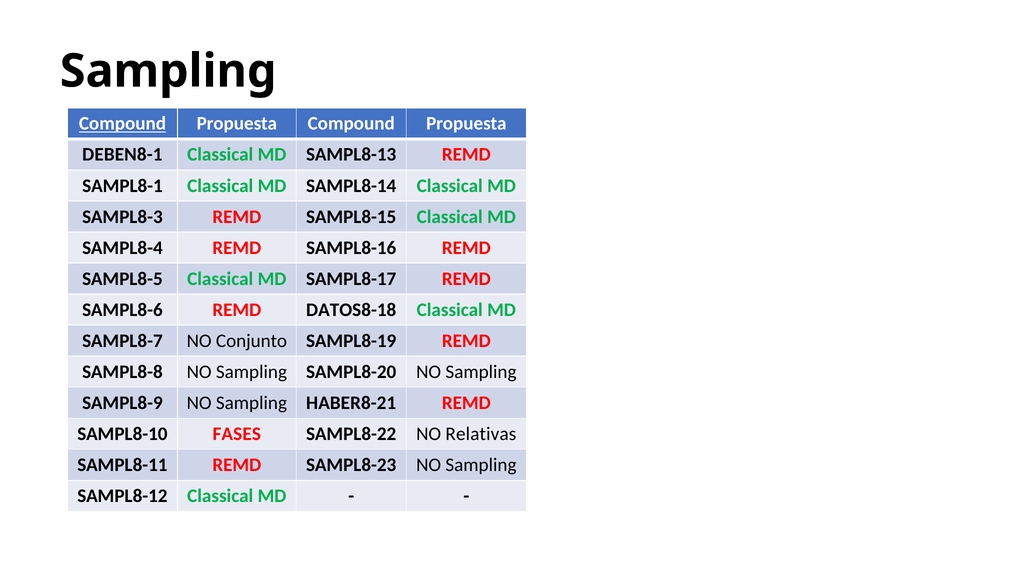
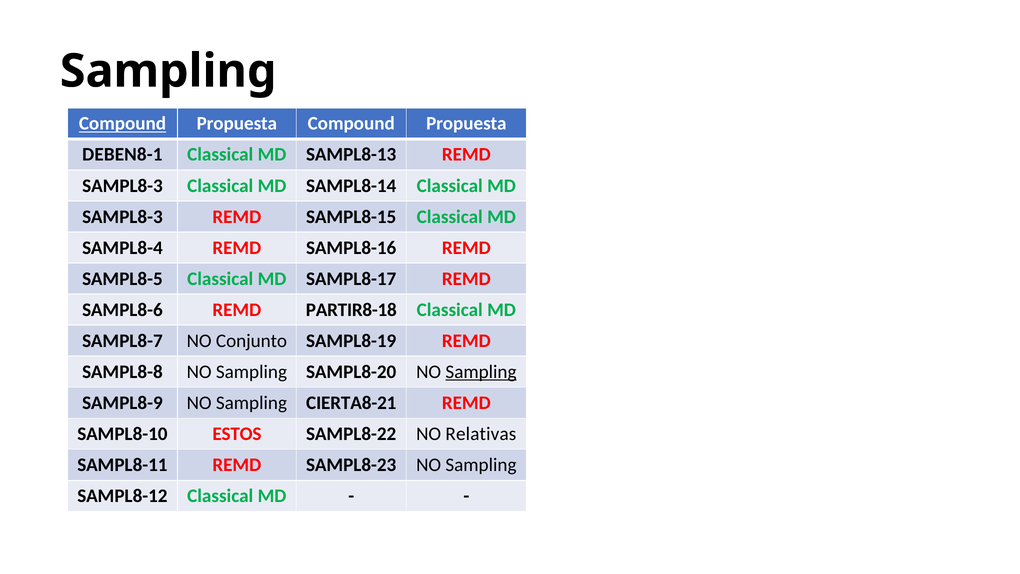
SAMPL8-1 at (122, 186): SAMPL8-1 -> SAMPL8-3
DATOS8-18: DATOS8-18 -> PARTIR8-18
Sampling at (481, 372) underline: none -> present
HABER8-21: HABER8-21 -> CIERTA8-21
FASES: FASES -> ESTOS
